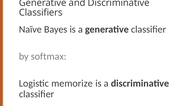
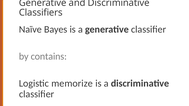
softmax: softmax -> contains
